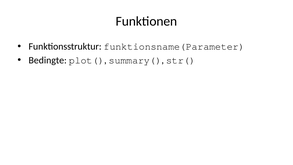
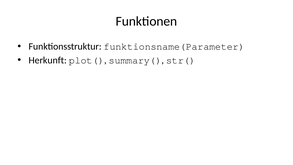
Bedingte: Bedingte -> Herkunft
